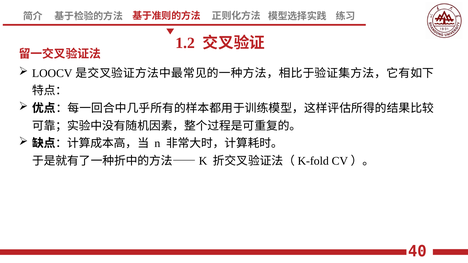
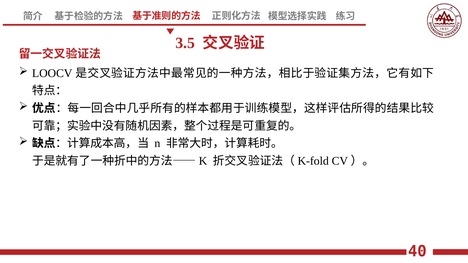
1.2: 1.2 -> 3.5
